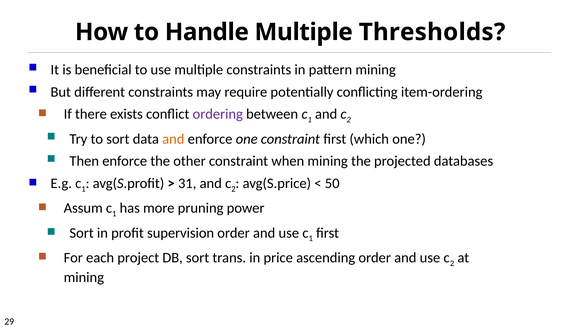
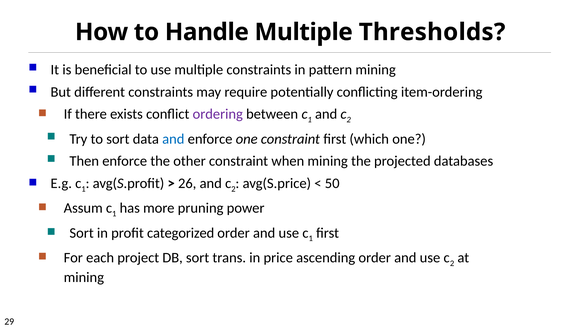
and at (173, 139) colour: orange -> blue
31: 31 -> 26
supervision: supervision -> categorized
